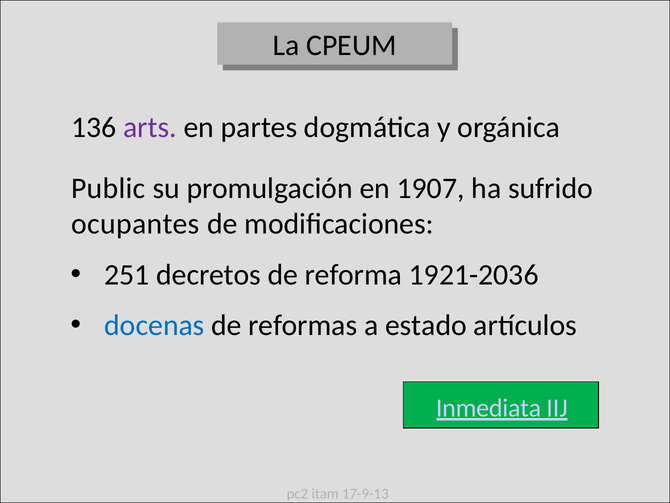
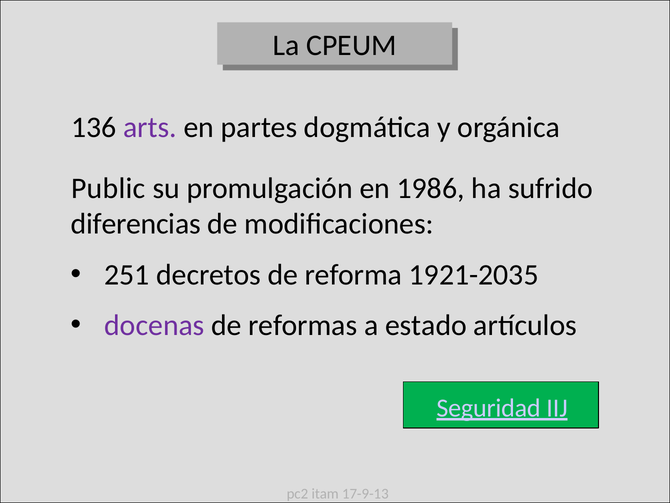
1907: 1907 -> 1986
ocupantes: ocupantes -> diferencias
1921-2036: 1921-2036 -> 1921-2035
docenas colour: blue -> purple
Inmediata: Inmediata -> Seguridad
